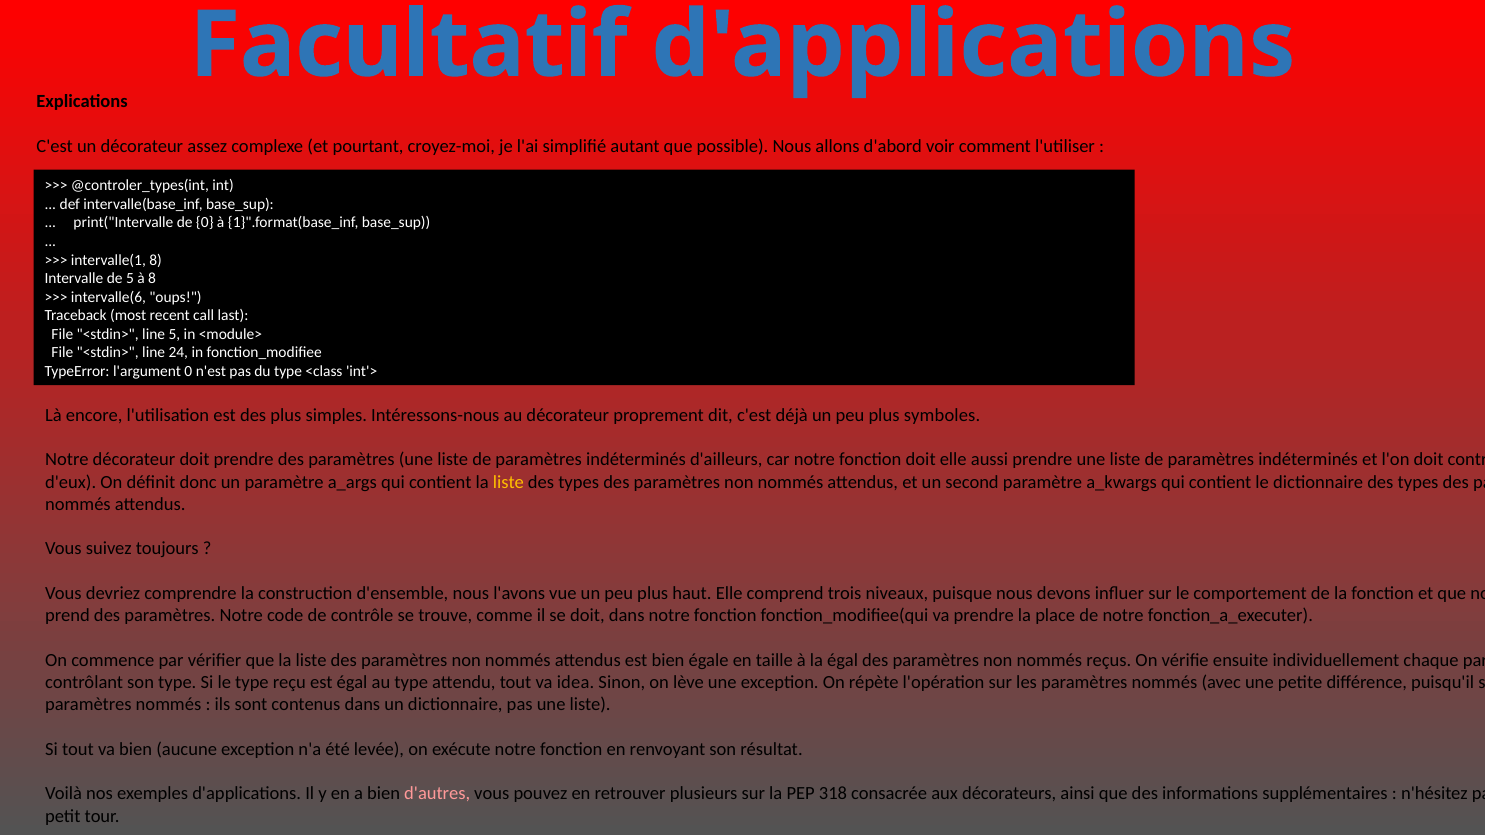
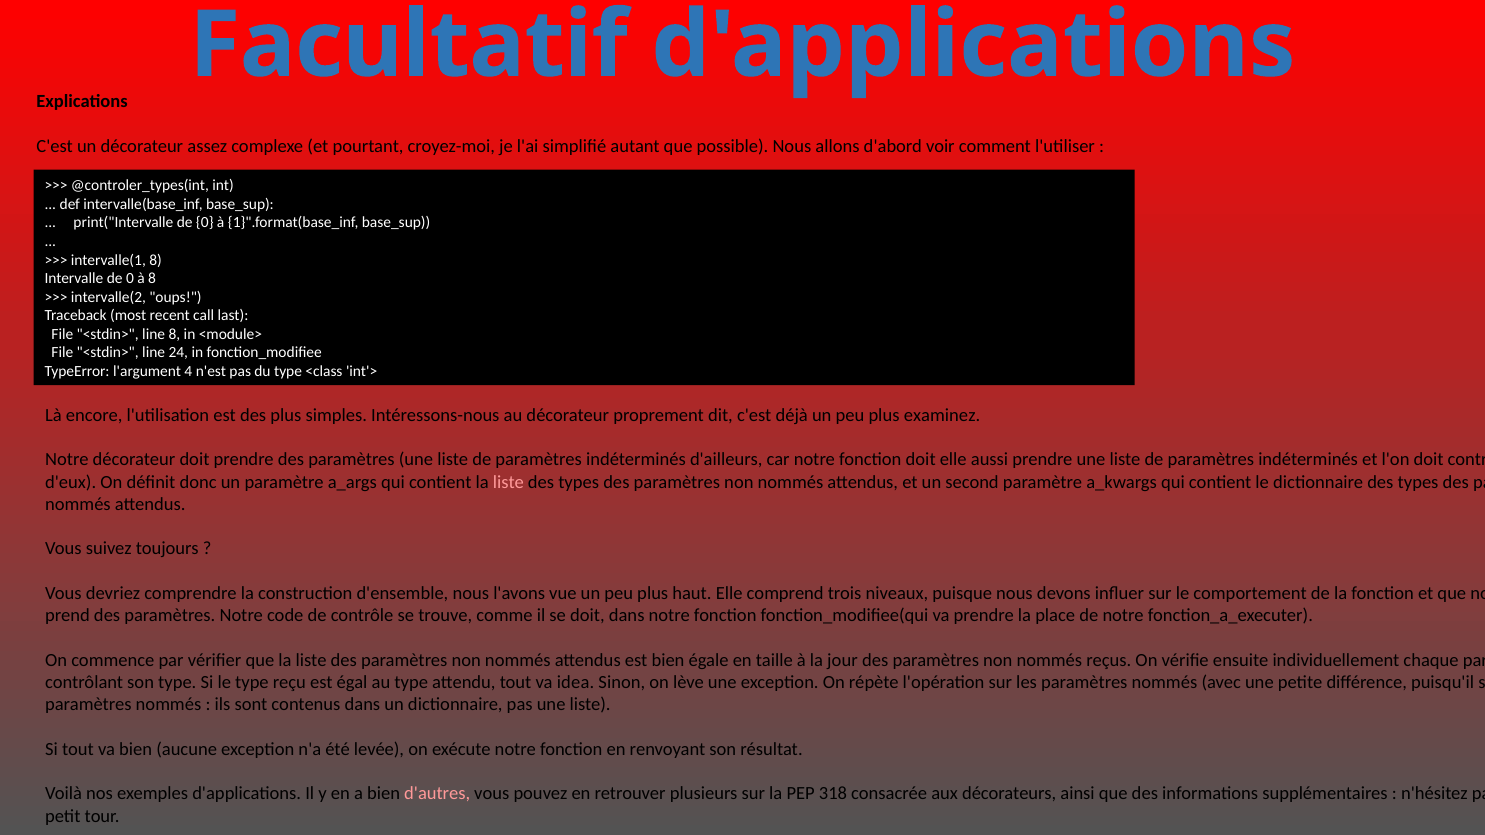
Intervalle de 5: 5 -> 0
intervalle(6: intervalle(6 -> intervalle(2
line 5: 5 -> 8
l'argument 0: 0 -> 4
symboles: symboles -> examinez
liste at (508, 482) colour: yellow -> pink
la égal: égal -> jour
